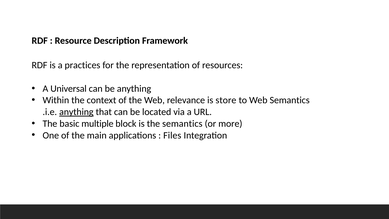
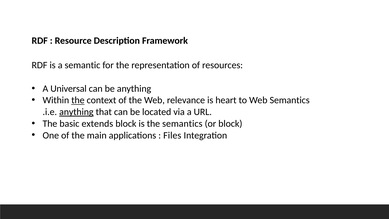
practices: practices -> semantic
the at (78, 100) underline: none -> present
store: store -> heart
multiple: multiple -> extends
or more: more -> block
